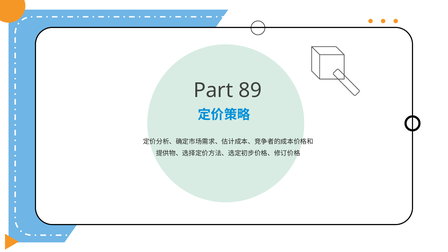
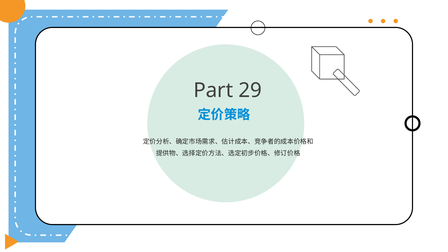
89: 89 -> 29
